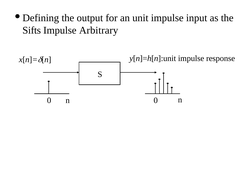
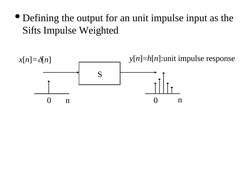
Arbitrary: Arbitrary -> Weighted
